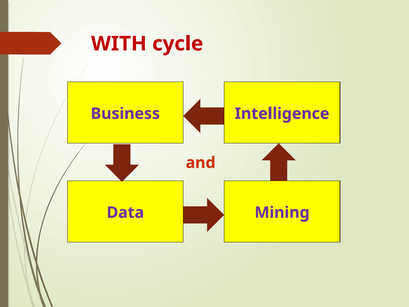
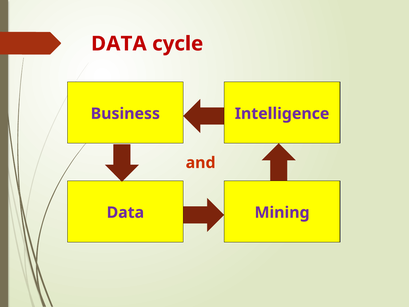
WITH at (119, 44): WITH -> DATA
